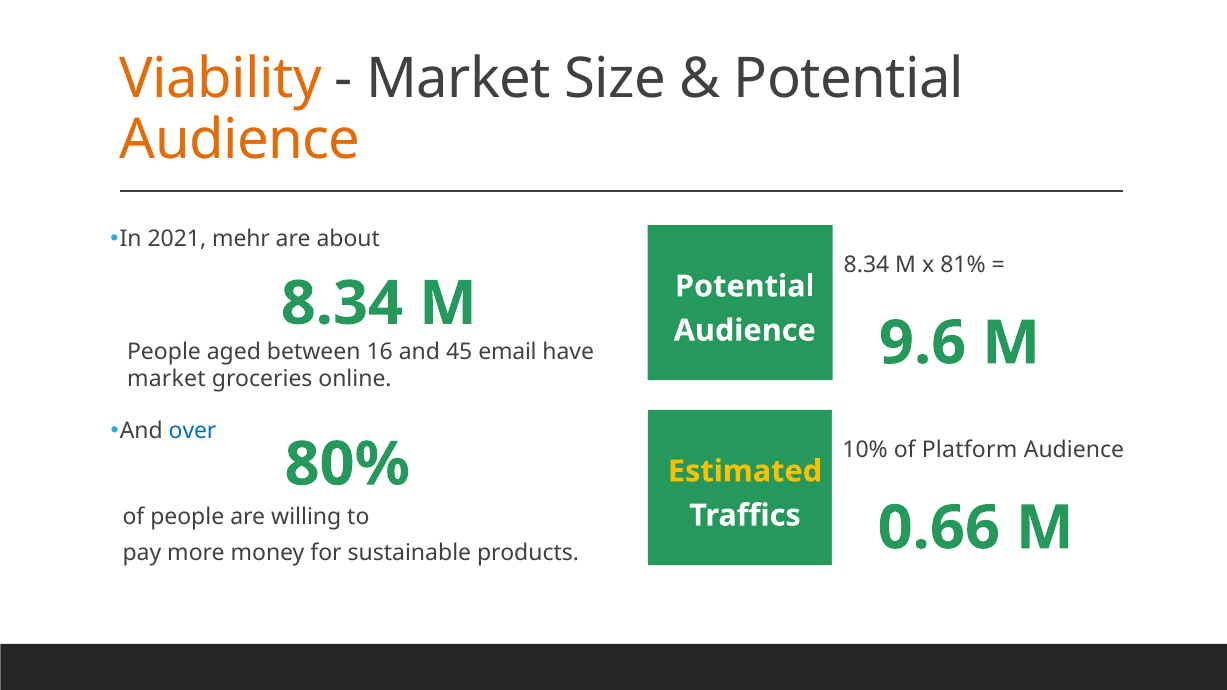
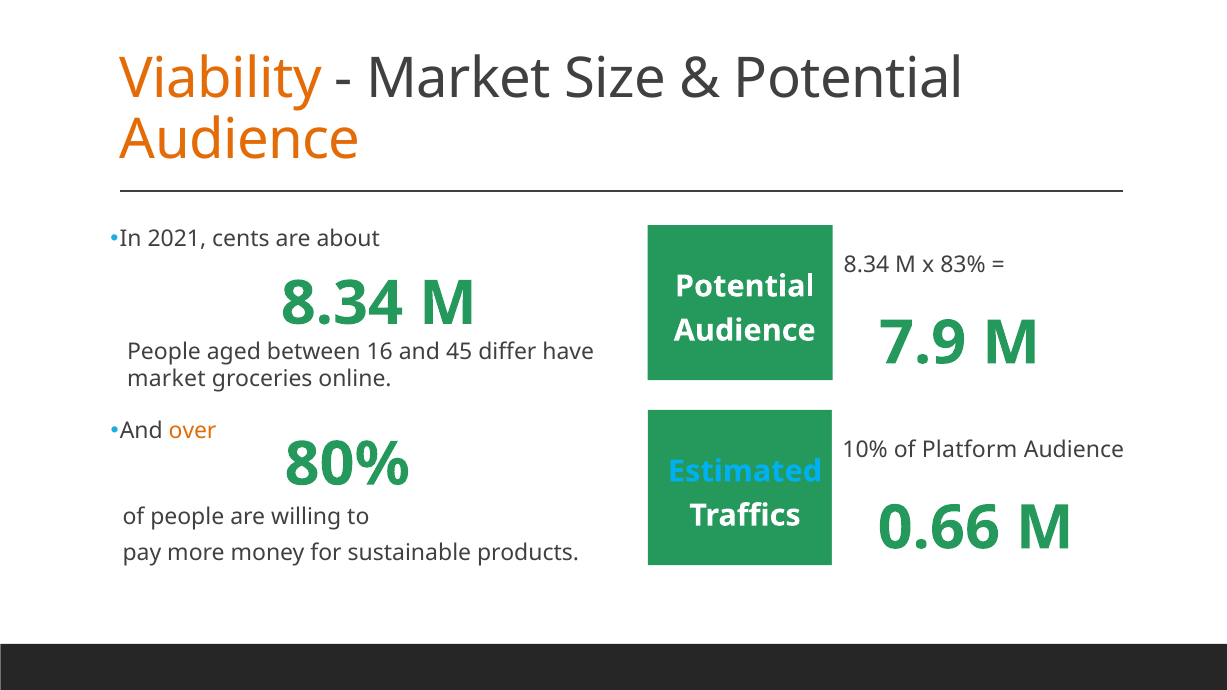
mehr: mehr -> cents
81%: 81% -> 83%
9.6: 9.6 -> 7.9
email: email -> differ
over colour: blue -> orange
Estimated colour: yellow -> light blue
